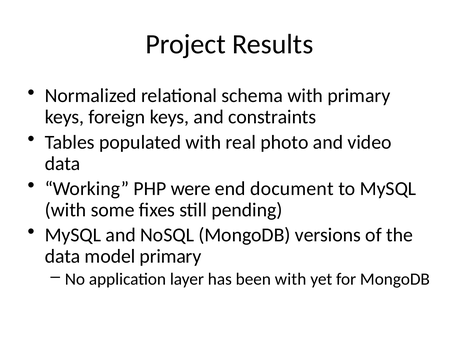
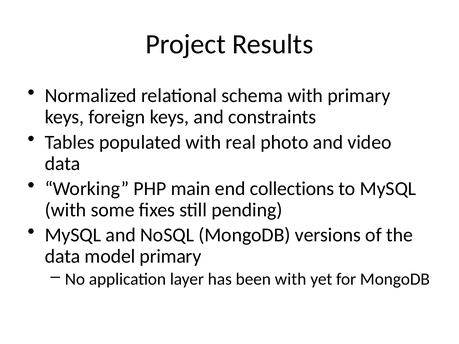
were: were -> main
document: document -> collections
